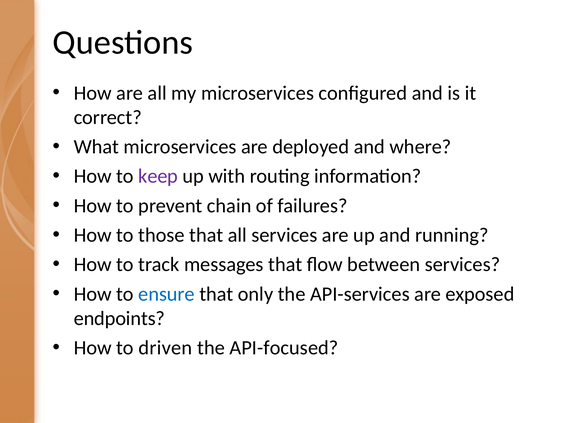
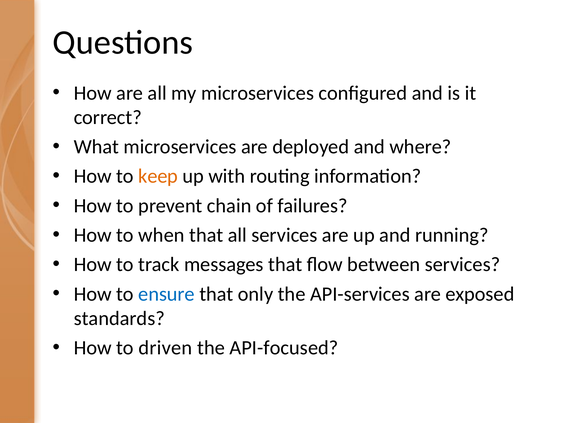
keep colour: purple -> orange
those: those -> when
endpoints: endpoints -> standards
